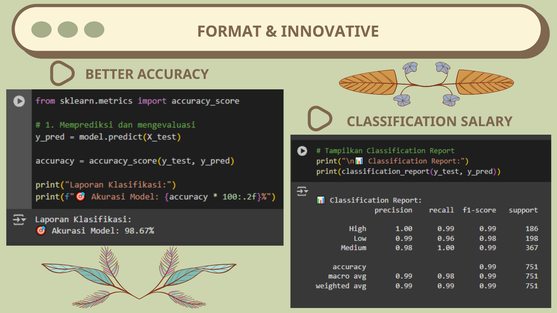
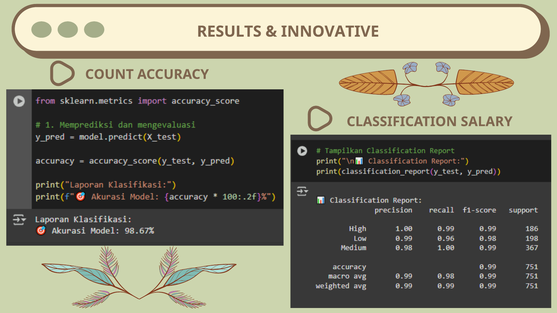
FORMAT: FORMAT -> RESULTS
BETTER: BETTER -> COUNT
